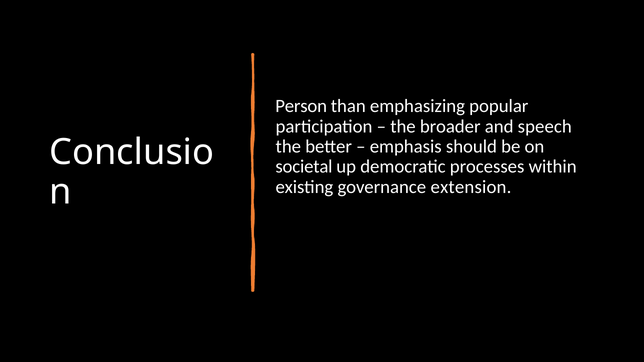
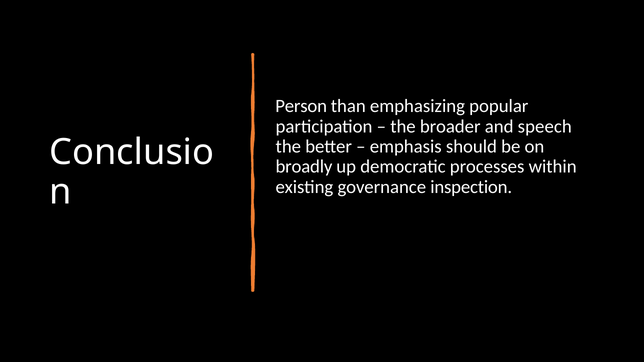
societal: societal -> broadly
extension: extension -> inspection
